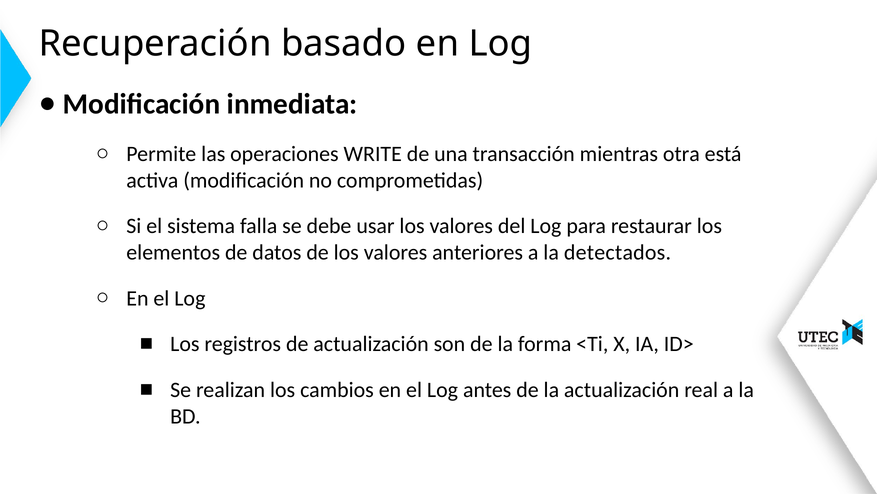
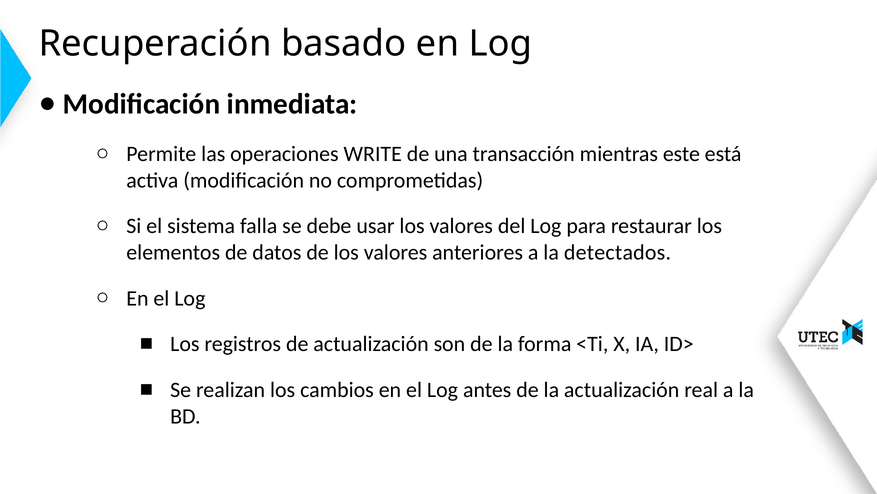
otra: otra -> este
